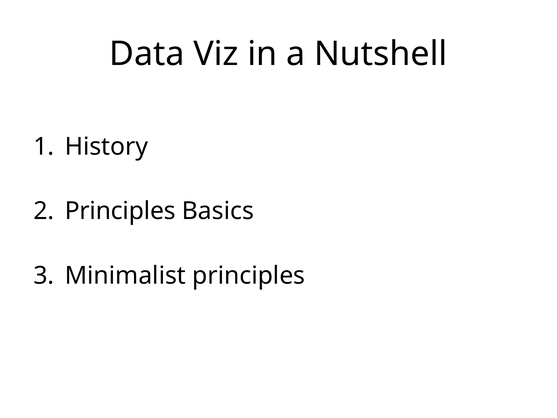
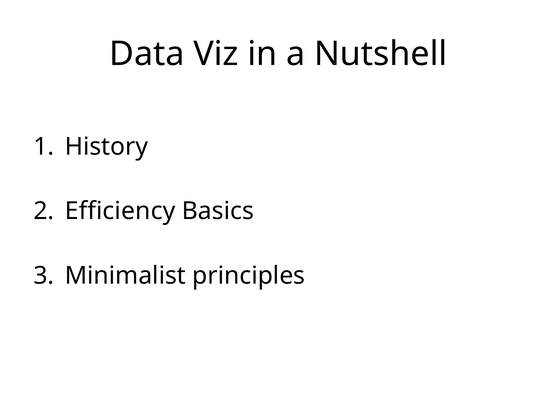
Principles at (120, 211): Principles -> Efficiency
